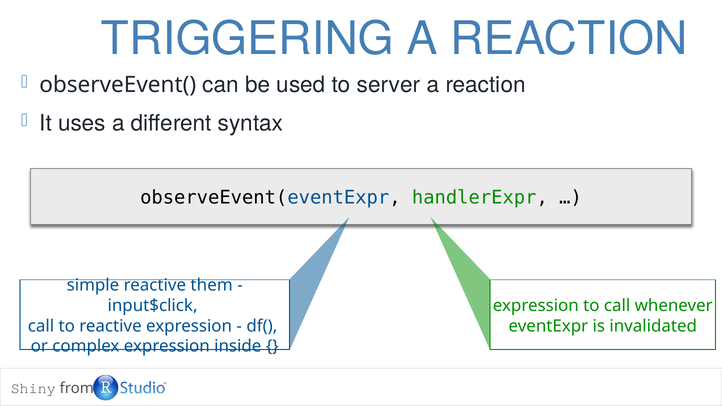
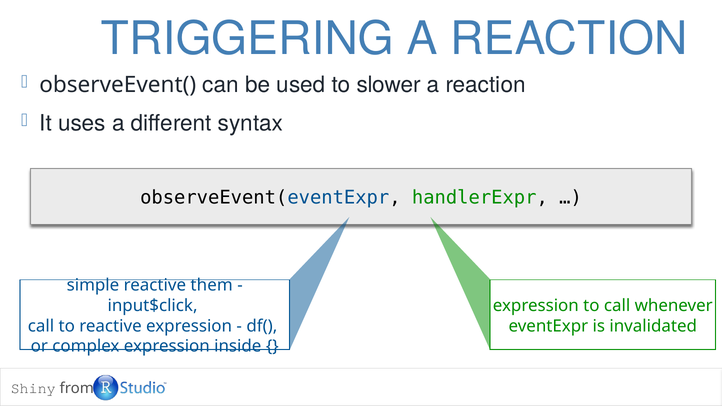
server: server -> slower
